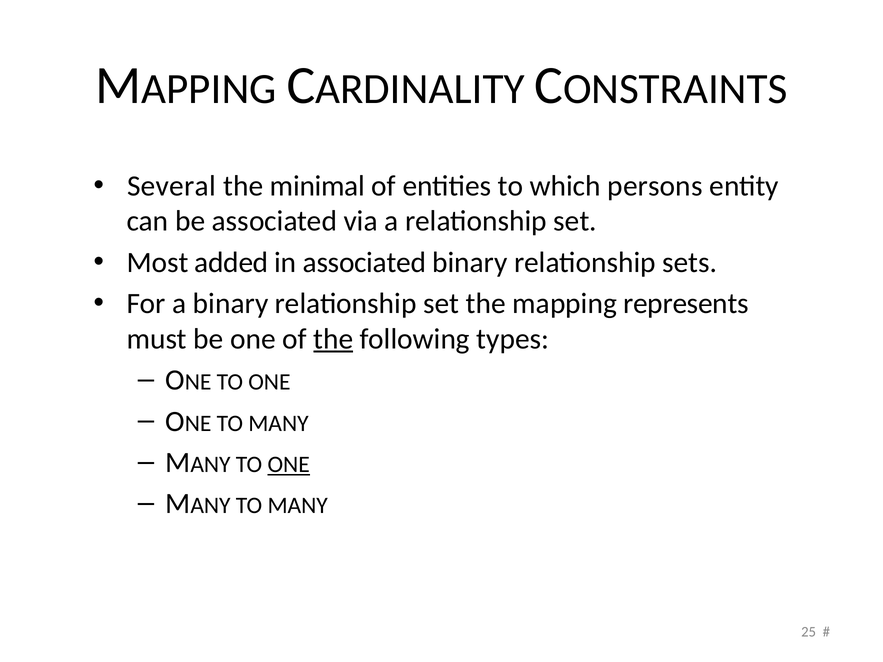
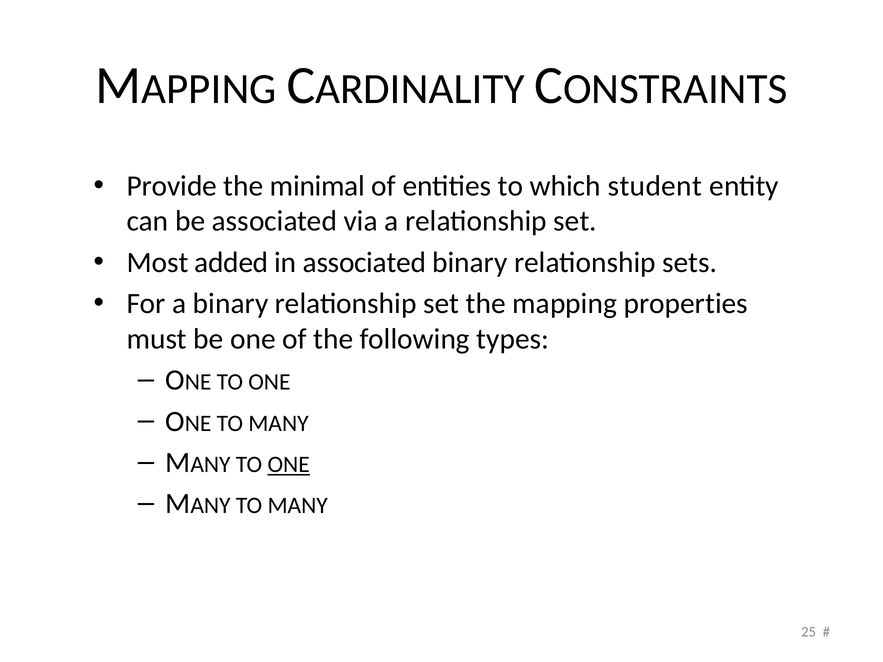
Several: Several -> Provide
persons: persons -> student
represents: represents -> properties
the at (333, 339) underline: present -> none
